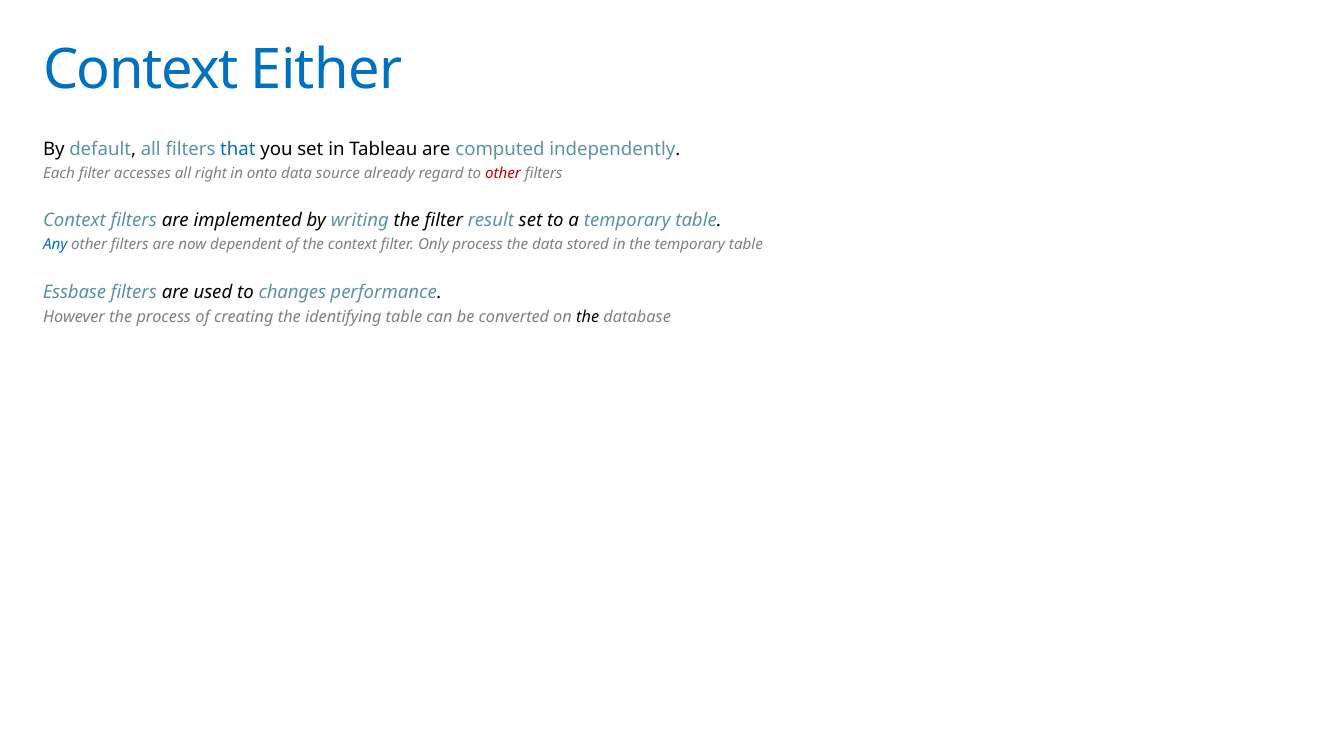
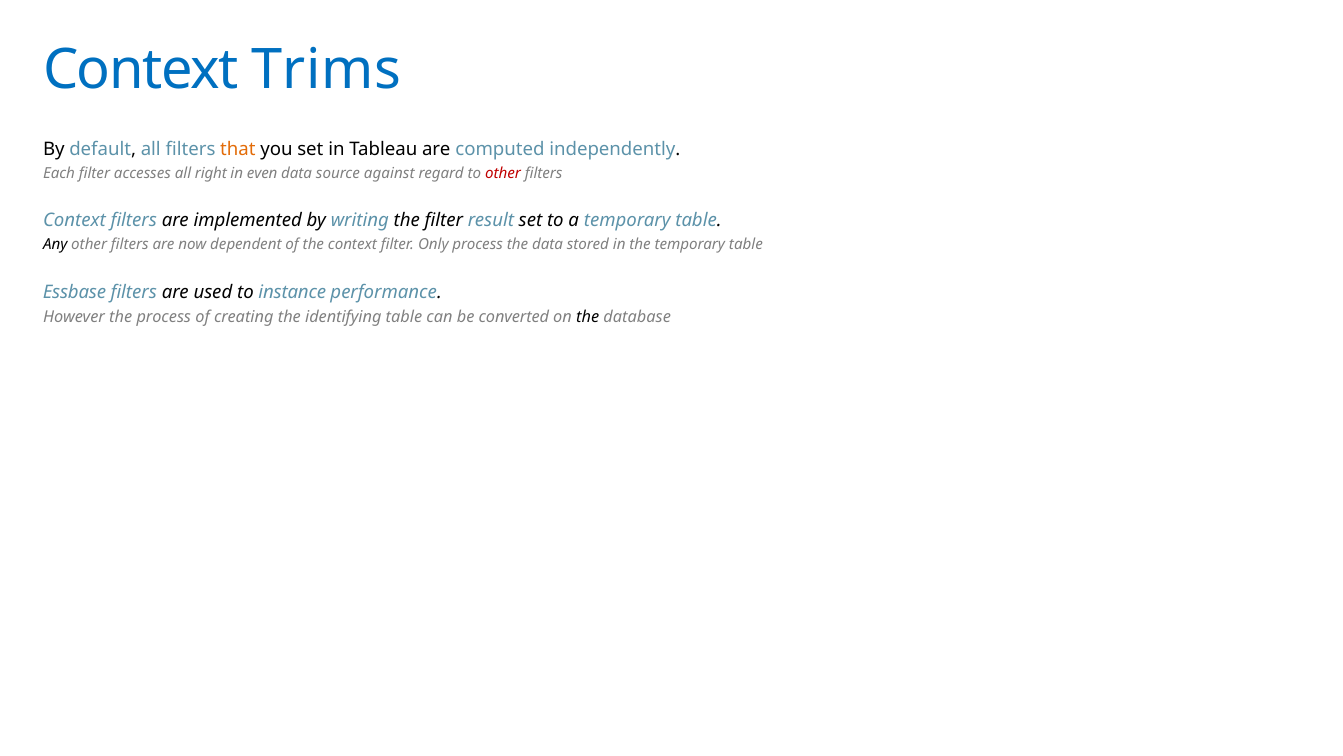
Either: Either -> Trims
that colour: blue -> orange
onto: onto -> even
already: already -> against
Any colour: blue -> black
changes: changes -> instance
